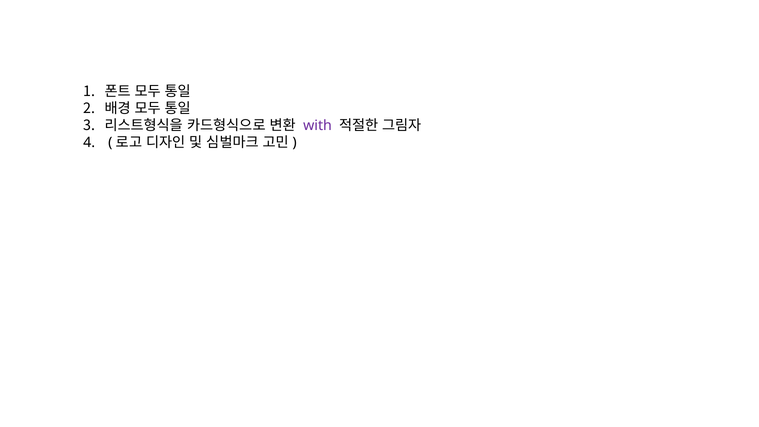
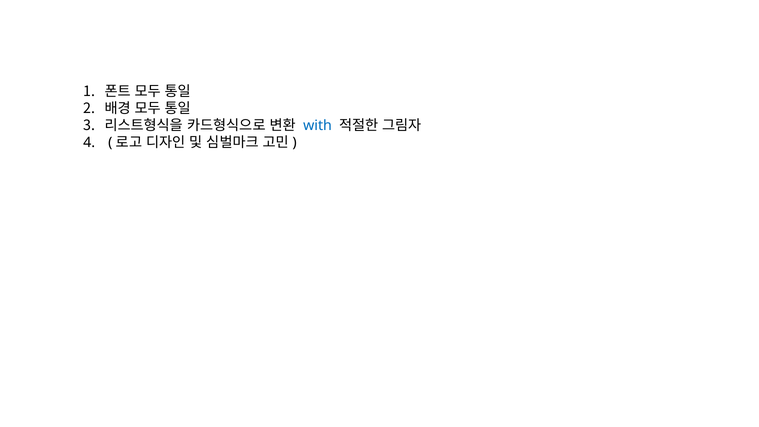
with colour: purple -> blue
